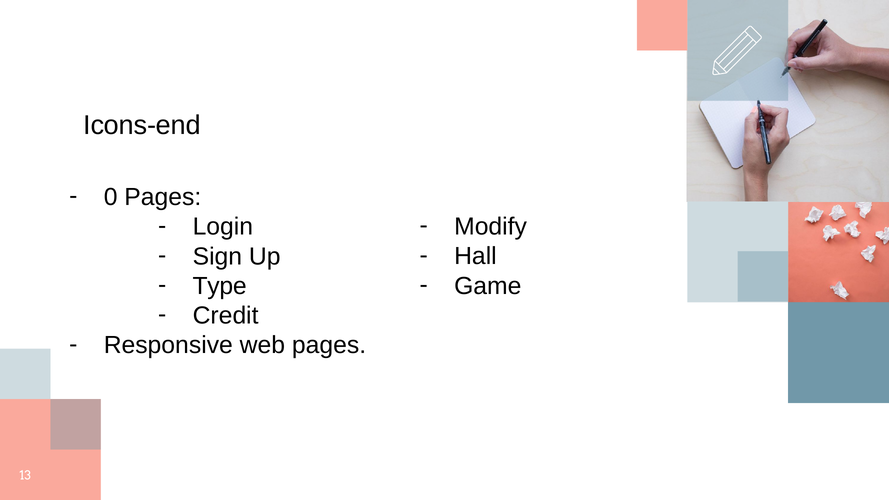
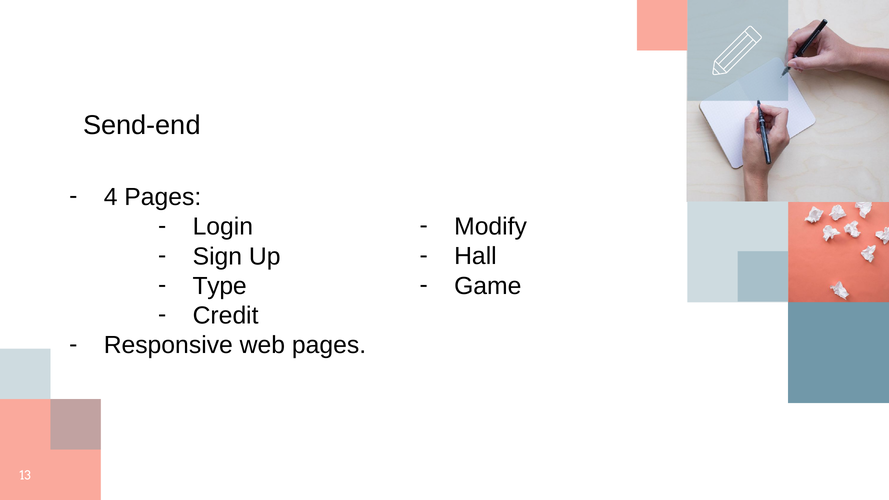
Icons-end: Icons-end -> Send-end
0: 0 -> 4
